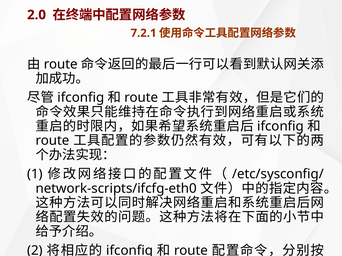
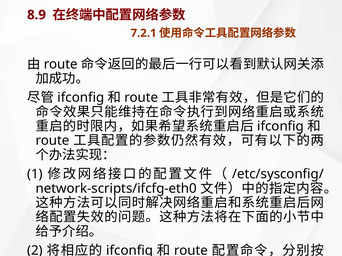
2.0: 2.0 -> 8.9
